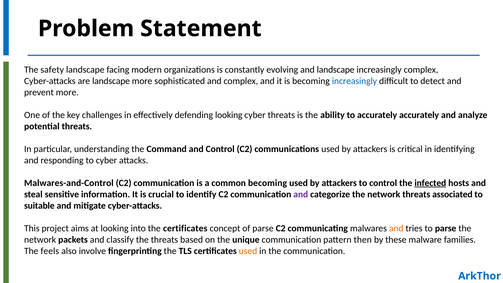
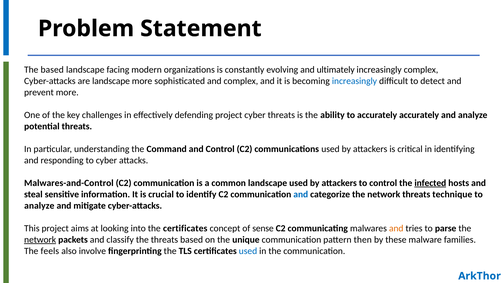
The safety: safety -> based
and landscape: landscape -> ultimately
defending looking: looking -> project
common becoming: becoming -> landscape
and at (301, 194) colour: purple -> blue
associated: associated -> technique
suitable at (39, 206): suitable -> analyze
of parse: parse -> sense
network at (40, 240) underline: none -> present
used at (248, 251) colour: orange -> blue
